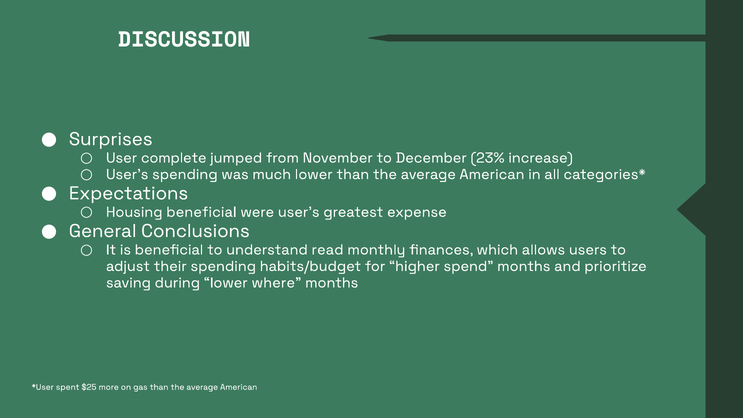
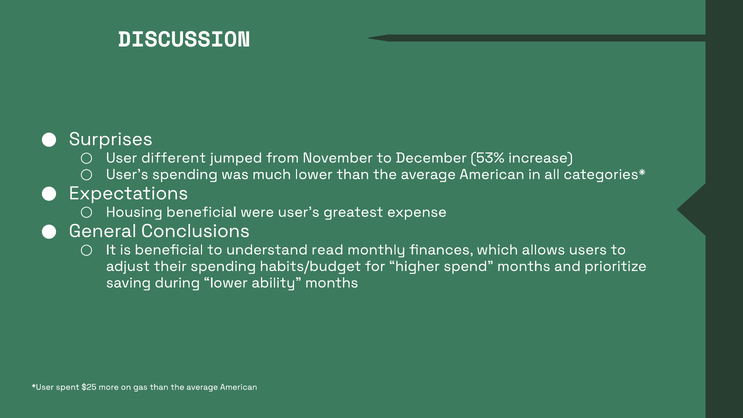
complete: complete -> different
23%: 23% -> 53%
where: where -> ability
